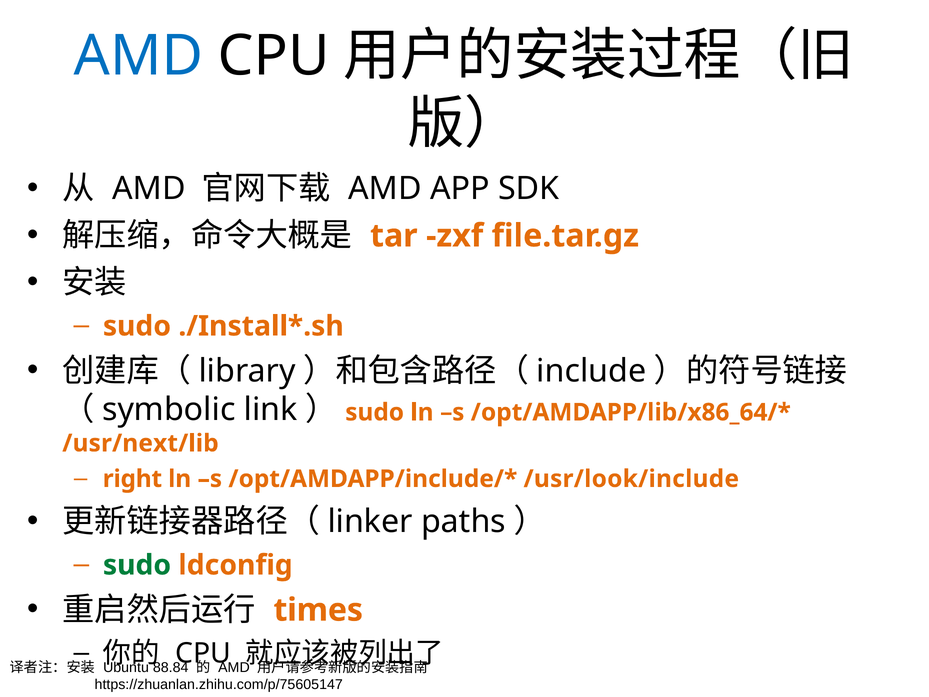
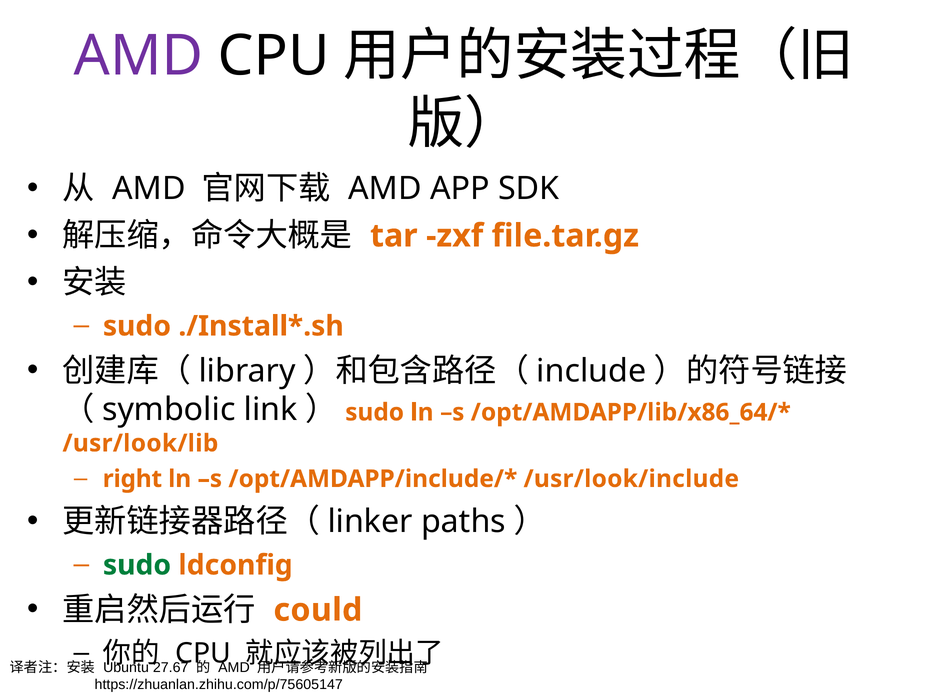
AMD at (139, 56) colour: blue -> purple
/usr/next/lib: /usr/next/lib -> /usr/look/lib
times: times -> could
88.84: 88.84 -> 27.67
